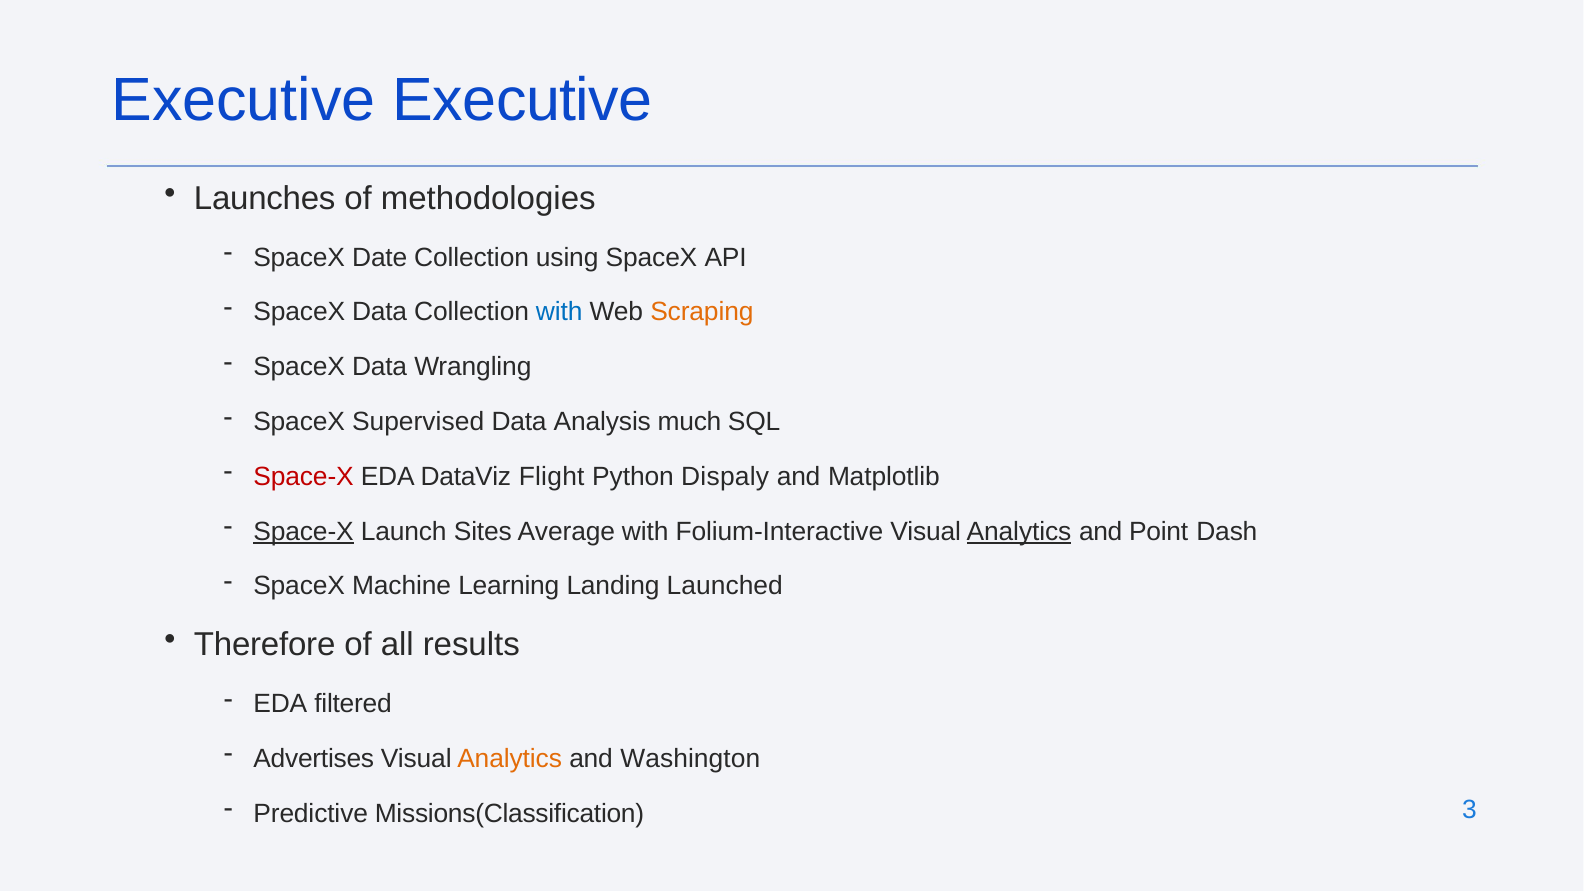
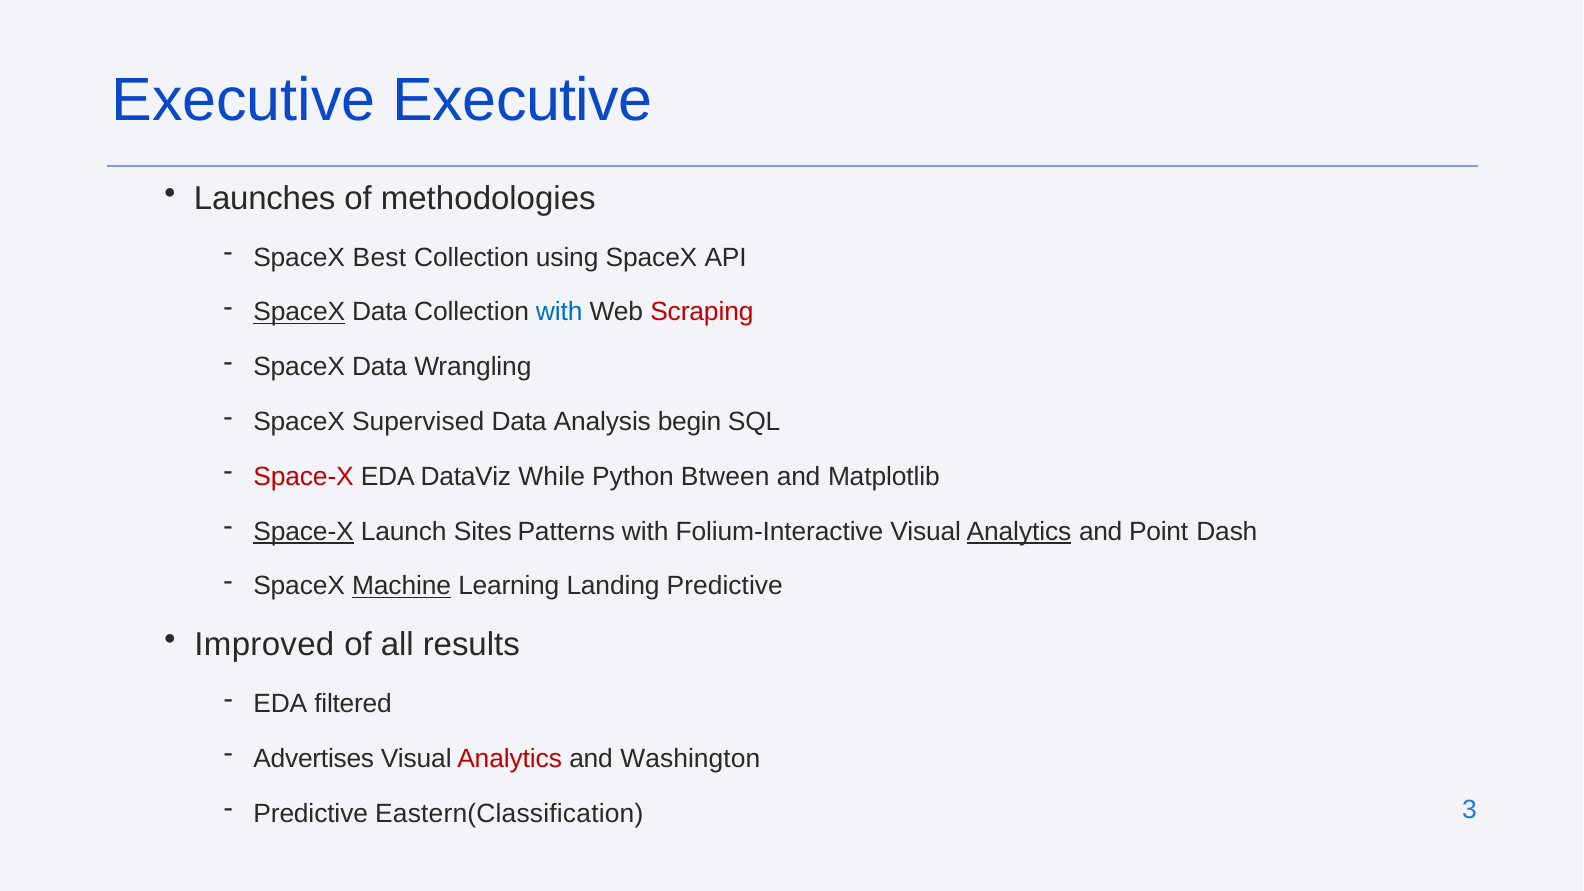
Date: Date -> Best
SpaceX at (299, 312) underline: none -> present
Scraping colour: orange -> red
much: much -> begin
Flight: Flight -> While
Dispaly: Dispaly -> Btween
Average: Average -> Patterns
Machine underline: none -> present
Landing Launched: Launched -> Predictive
Therefore: Therefore -> Improved
Analytics at (510, 758) colour: orange -> red
Missions(Classification: Missions(Classification -> Eastern(Classification
